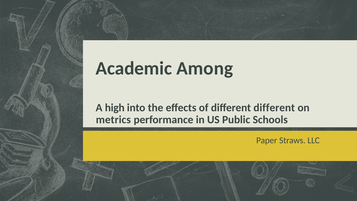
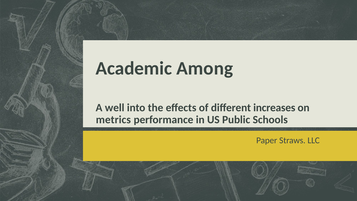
high: high -> well
different different: different -> increases
